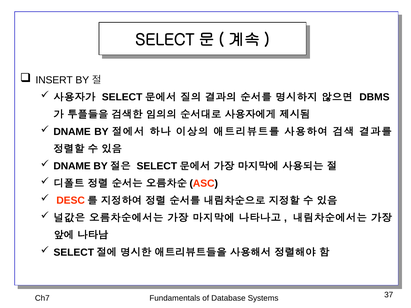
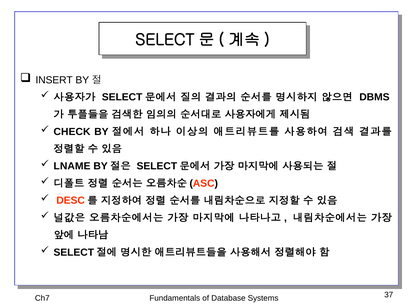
DNAME at (72, 132): DNAME -> CHECK
DNAME at (72, 166): DNAME -> LNAME
